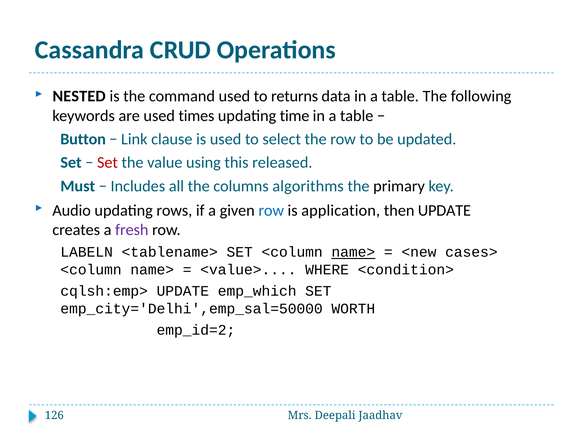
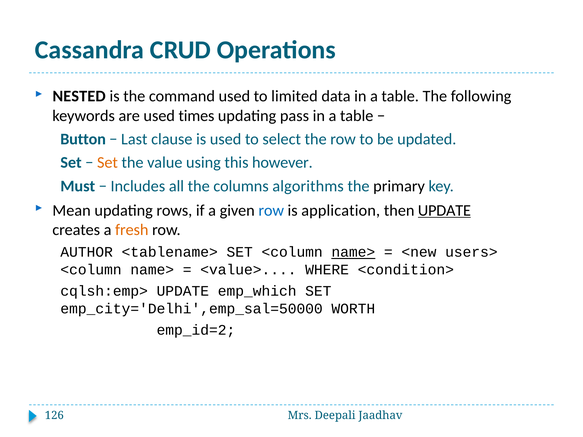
returns: returns -> limited
time: time -> pass
Link: Link -> Last
Set at (107, 163) colour: red -> orange
released: released -> however
Audio: Audio -> Mean
UPDATE at (444, 211) underline: none -> present
fresh colour: purple -> orange
LABELN: LABELN -> AUTHOR
cases>: cases> -> users>
